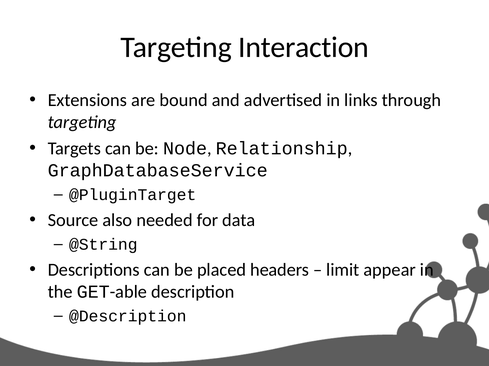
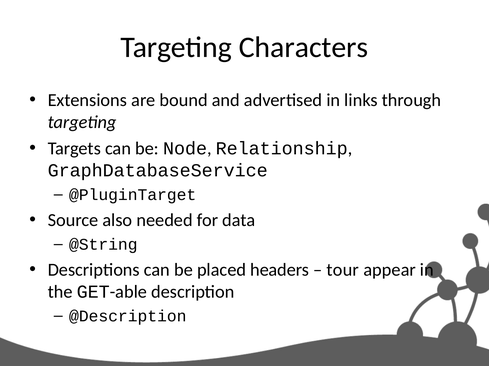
Interaction: Interaction -> Characters
limit: limit -> tour
